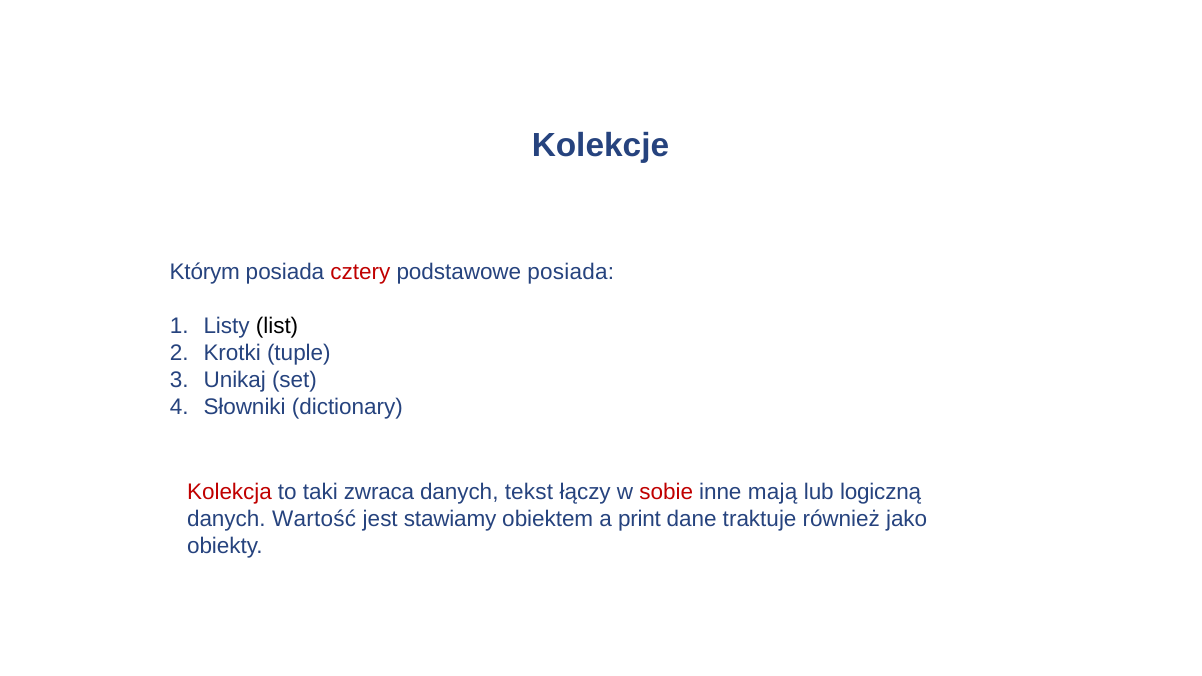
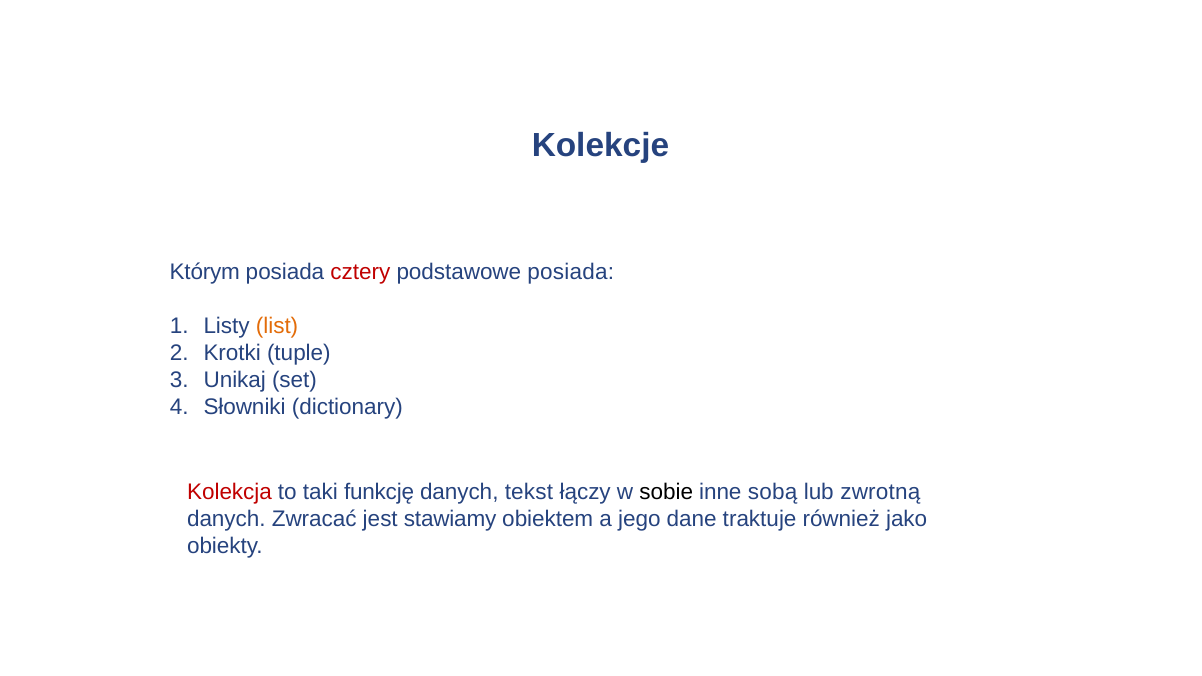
list colour: black -> orange
zwraca: zwraca -> funkcję
sobie colour: red -> black
mają: mają -> sobą
logiczną: logiczną -> zwrotną
Wartość: Wartość -> Zwracać
print: print -> jego
